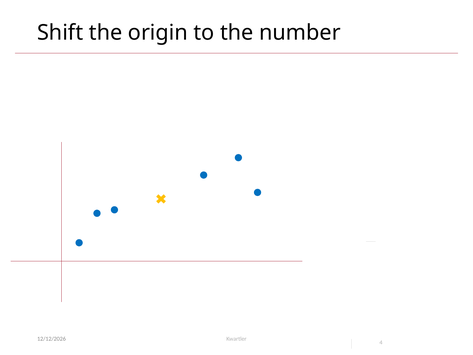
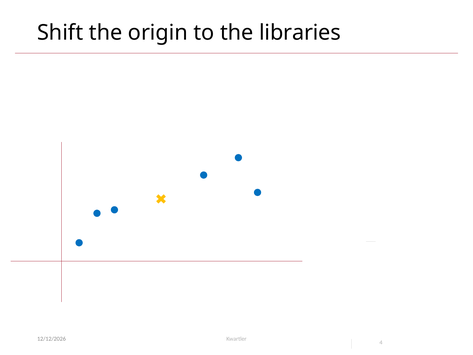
number: number -> libraries
